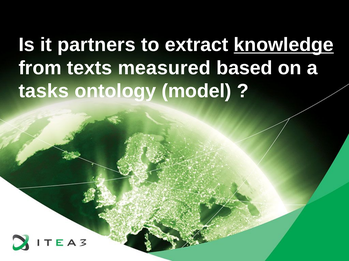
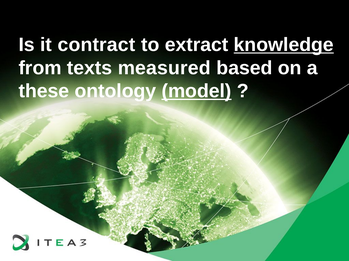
partners: partners -> contract
tasks: tasks -> these
model underline: none -> present
